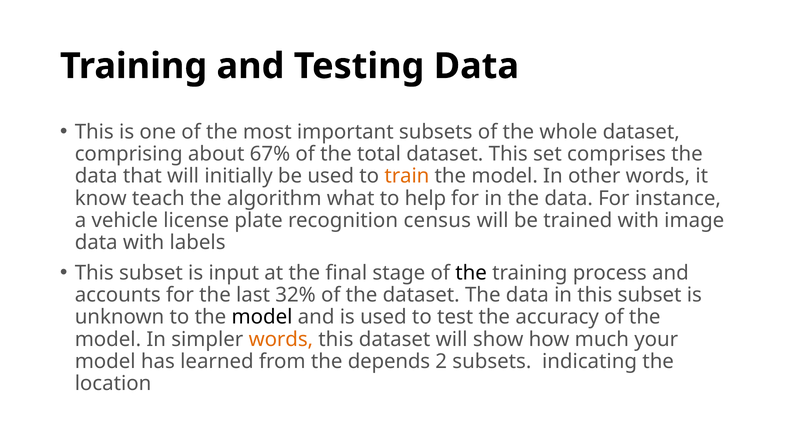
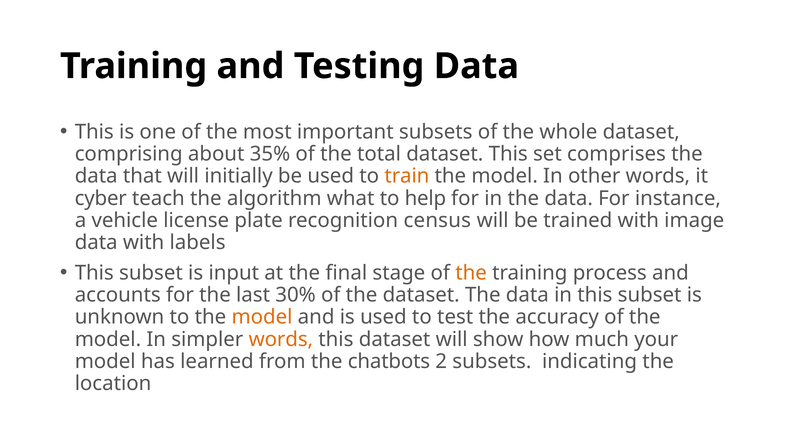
67%: 67% -> 35%
know: know -> cyber
the at (471, 273) colour: black -> orange
32%: 32% -> 30%
model at (262, 317) colour: black -> orange
depends: depends -> chatbots
